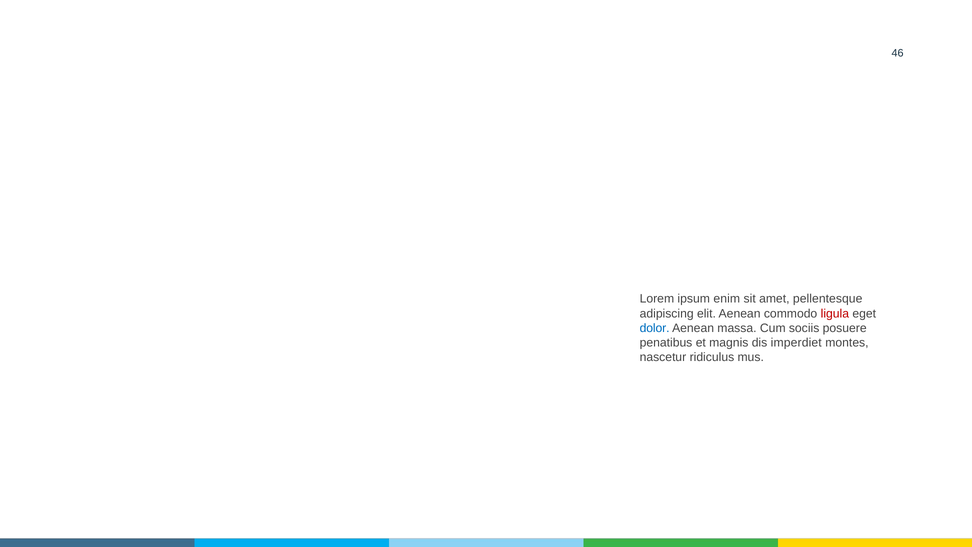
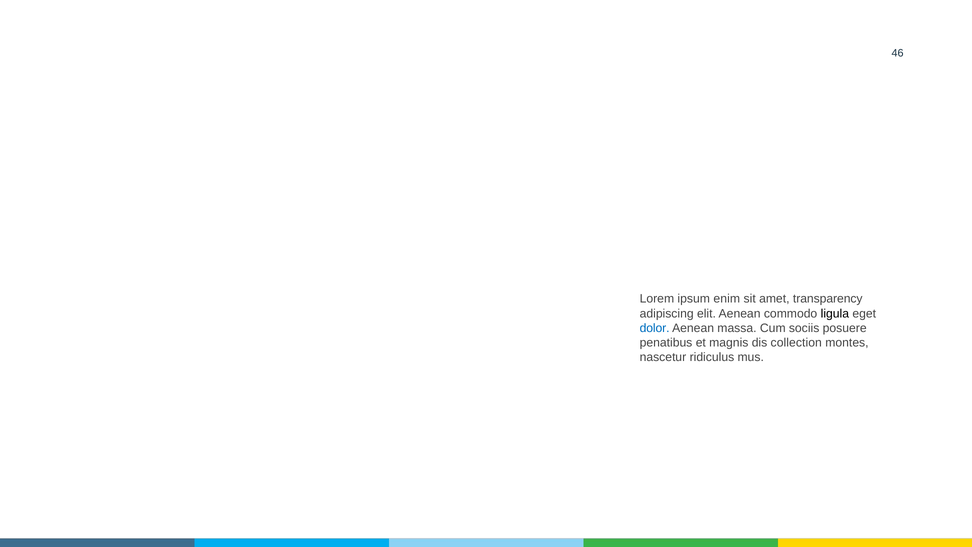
pellentesque: pellentesque -> transparency
ligula colour: red -> black
imperdiet: imperdiet -> collection
